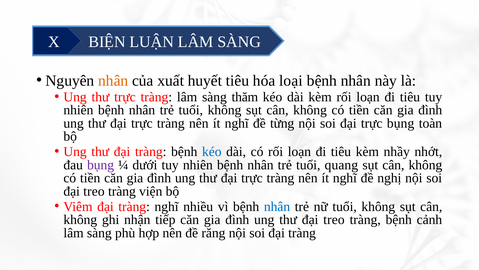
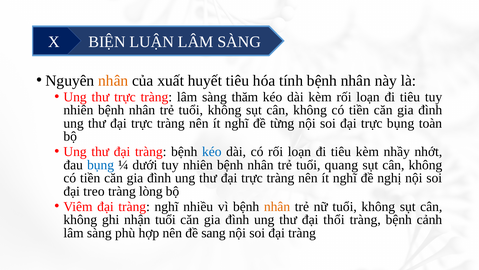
loại: loại -> tính
bụng at (101, 165) colour: purple -> blue
viện: viện -> lòng
nhân at (277, 206) colour: blue -> orange
nhận tiếp: tiếp -> tuổi
thư đại treo: treo -> thổi
răng: răng -> sang
